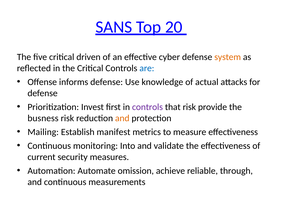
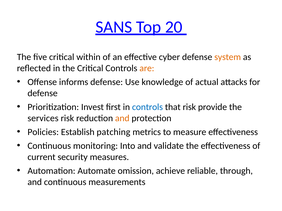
driven: driven -> within
are colour: blue -> orange
controls at (147, 107) colour: purple -> blue
busness: busness -> services
Mailing: Mailing -> Policies
manifest: manifest -> patching
